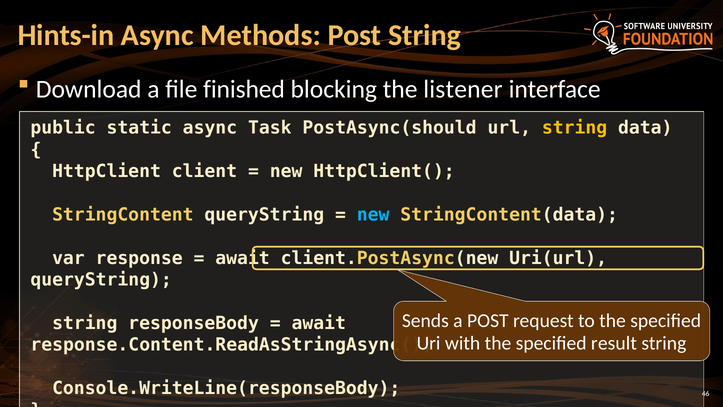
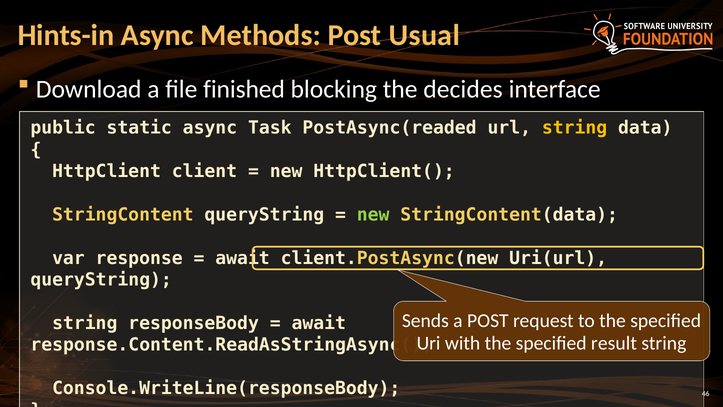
Post String: String -> Usual
listener: listener -> decides
PostAsync(should: PostAsync(should -> PostAsync(readed
new at (373, 215) colour: light blue -> light green
